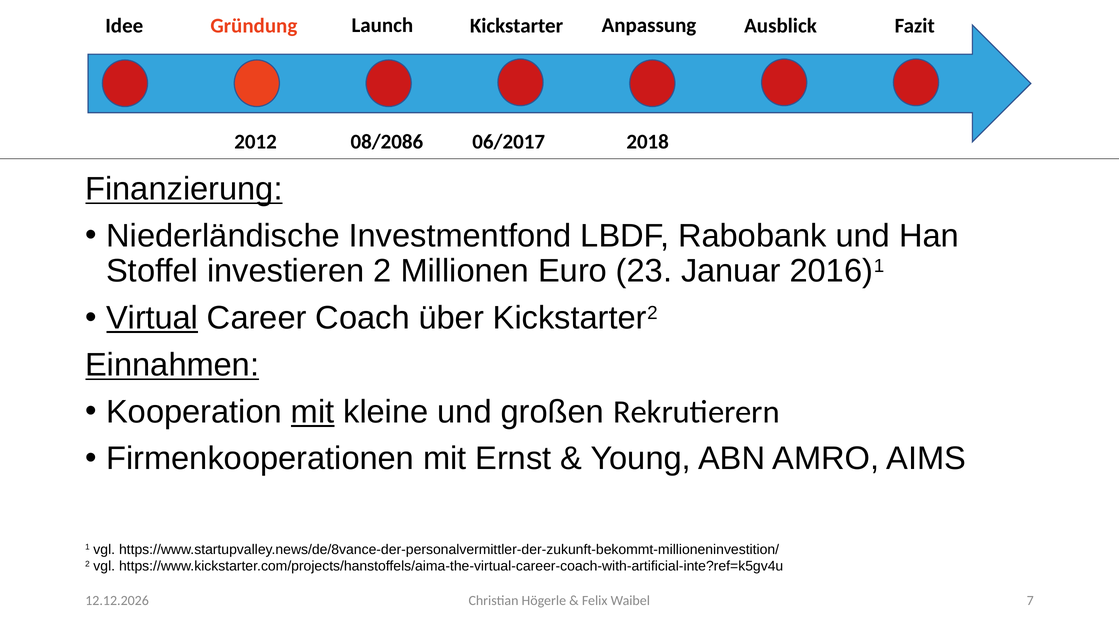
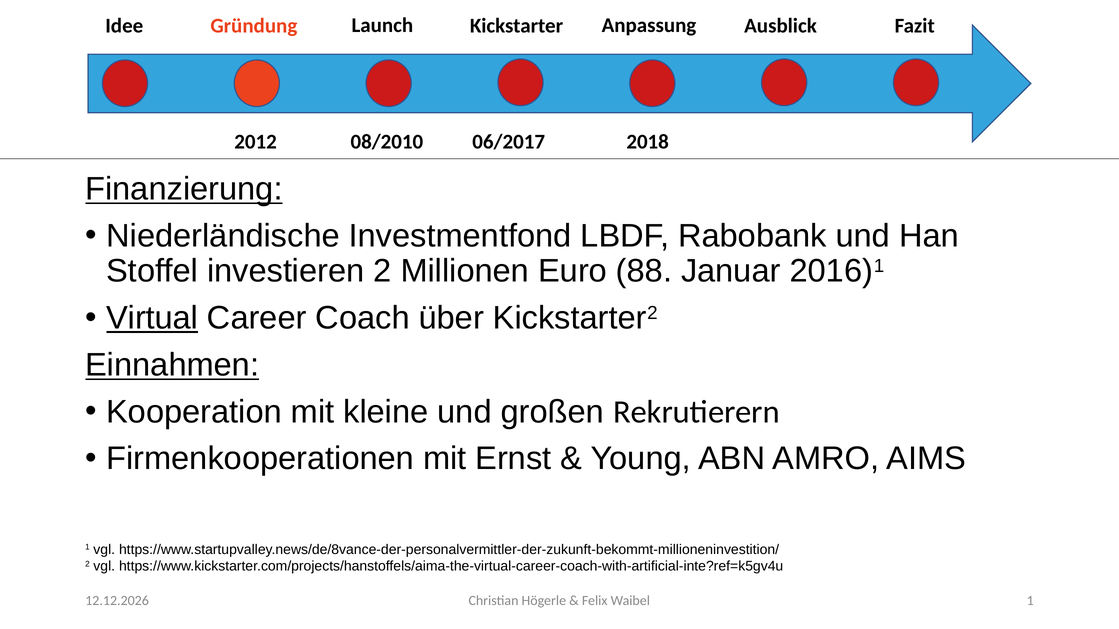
08/2086: 08/2086 -> 08/2010
23: 23 -> 88
mit at (313, 412) underline: present -> none
Waibel 7: 7 -> 1
